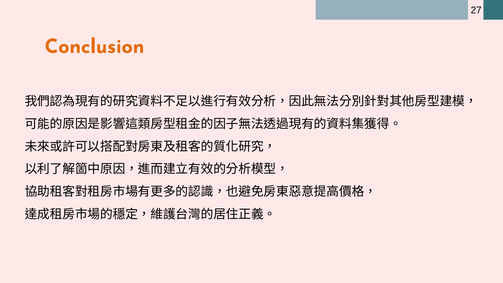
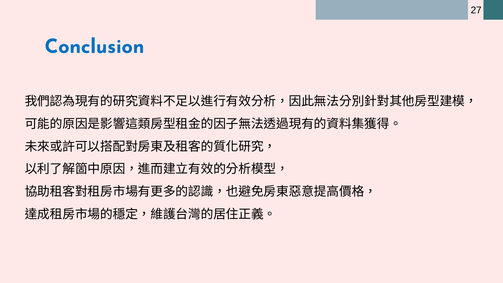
Conclusion colour: orange -> blue
